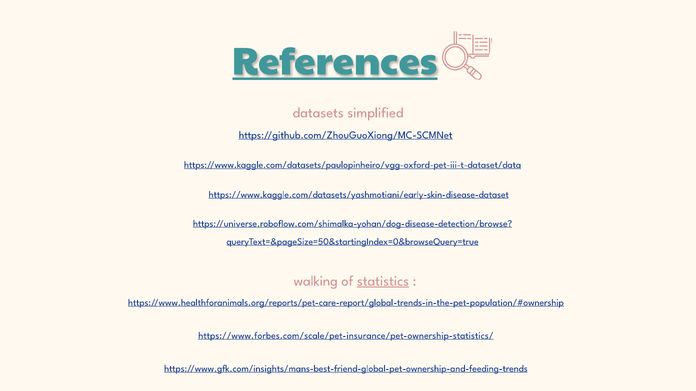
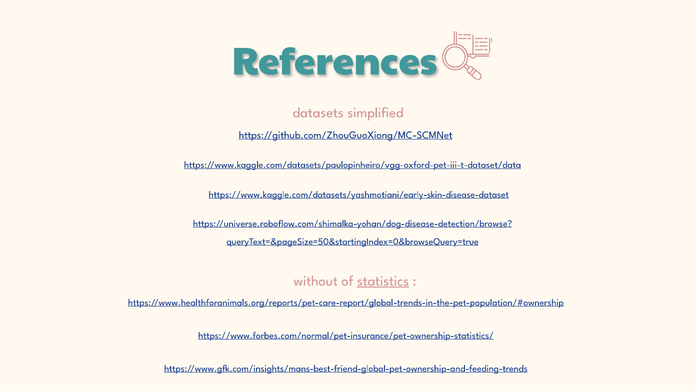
References underline: present -> none
walking: walking -> without
https://www.forbes.com/scale/pet-insurance/pet-ownership-statistics/: https://www.forbes.com/scale/pet-insurance/pet-ownership-statistics/ -> https://www.forbes.com/normal/pet-insurance/pet-ownership-statistics/
